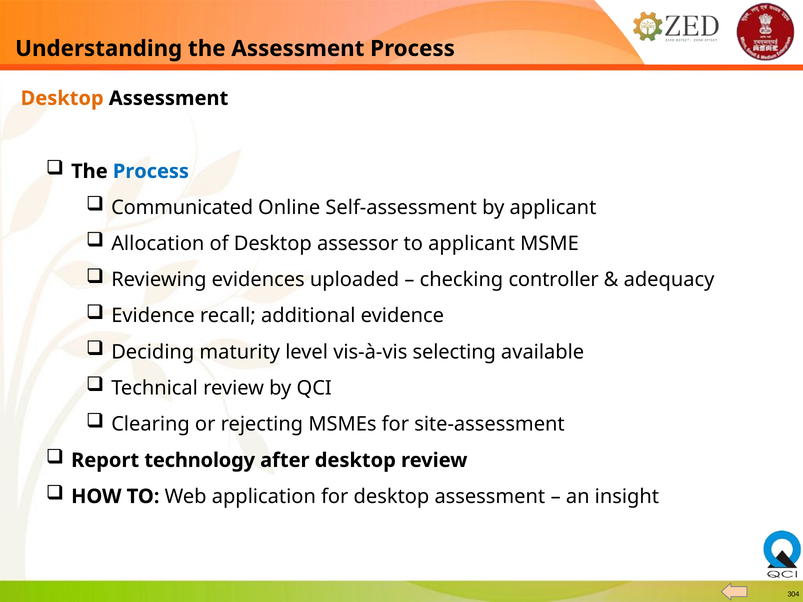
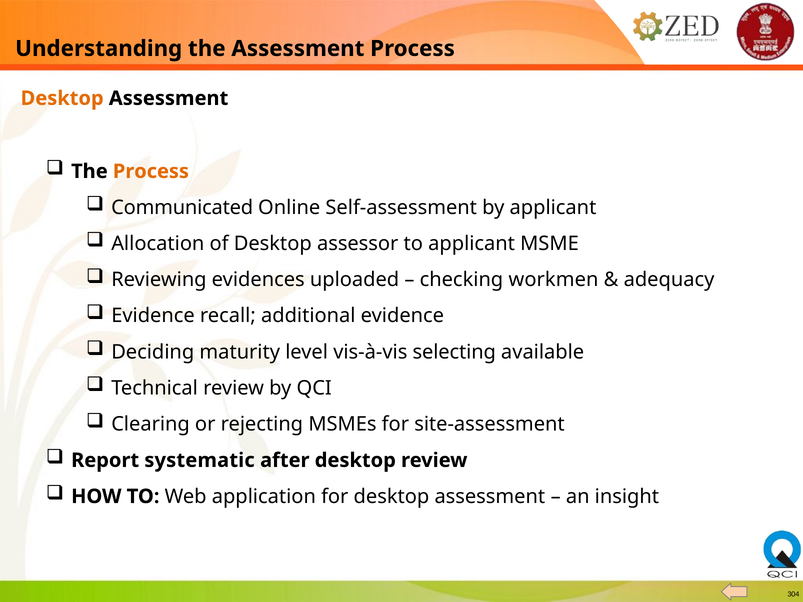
Process at (151, 171) colour: blue -> orange
controller: controller -> workmen
technology: technology -> systematic
